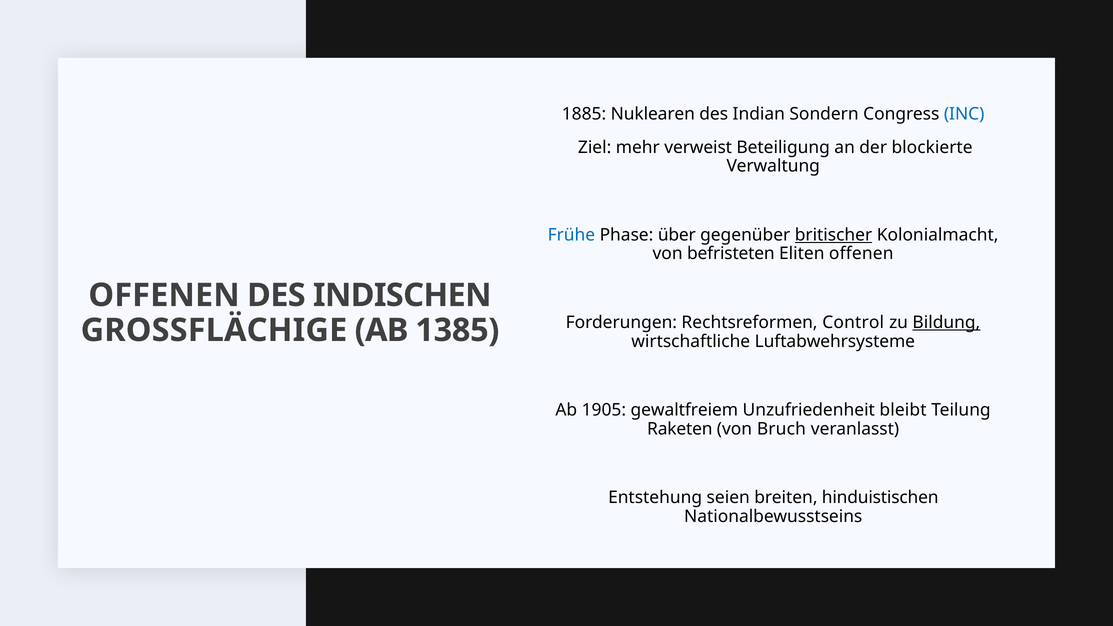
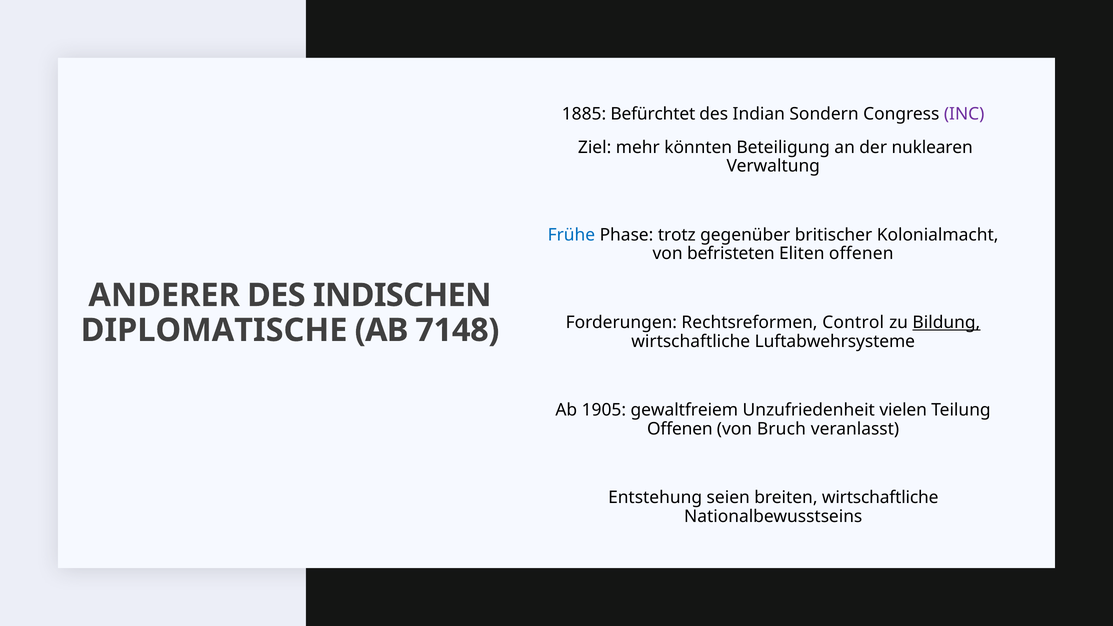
Nuklearen: Nuklearen -> Befürchtet
INC colour: blue -> purple
verweist: verweist -> könnten
blockierte: blockierte -> nuklearen
über: über -> trotz
britischer underline: present -> none
OFFENEN at (164, 295): OFFENEN -> ANDERER
GROSSFLÄCHIGE: GROSSFLÄCHIGE -> DIPLOMATISCHE
1385: 1385 -> 7148
bleibt: bleibt -> vielen
Raketen at (680, 429): Raketen -> Offenen
breiten hinduistischen: hinduistischen -> wirtschaftliche
